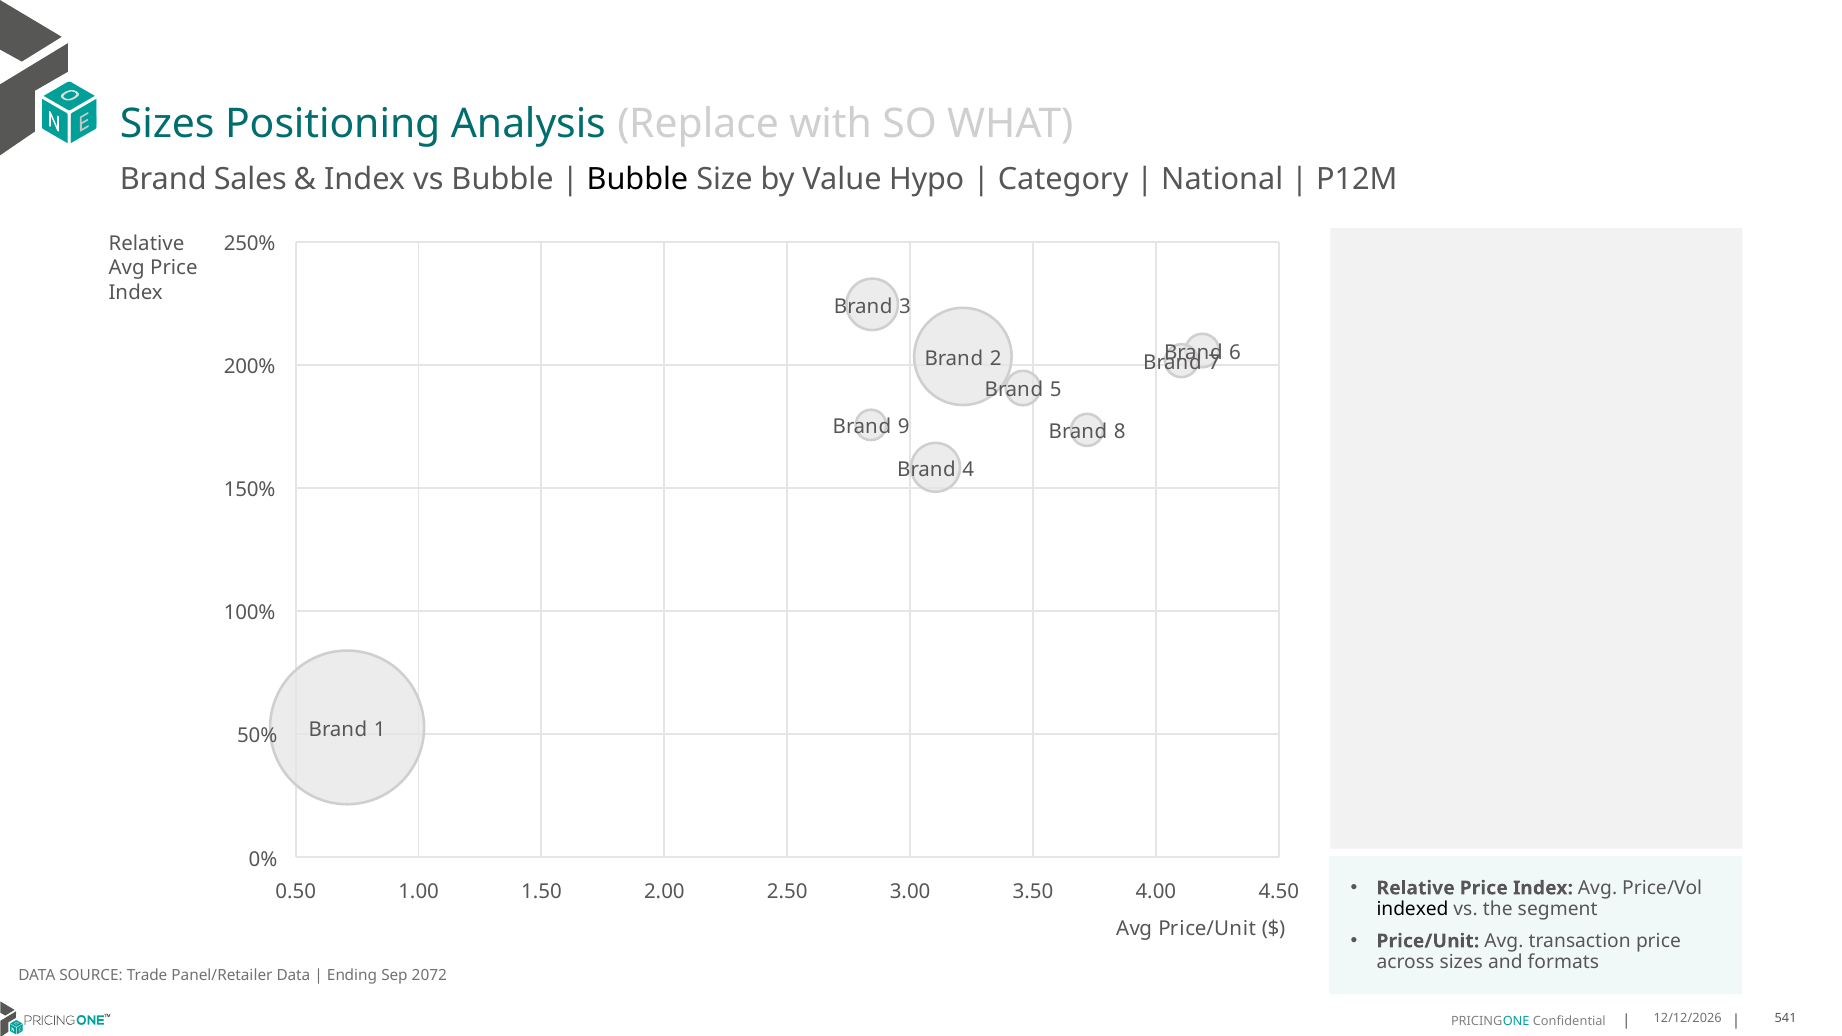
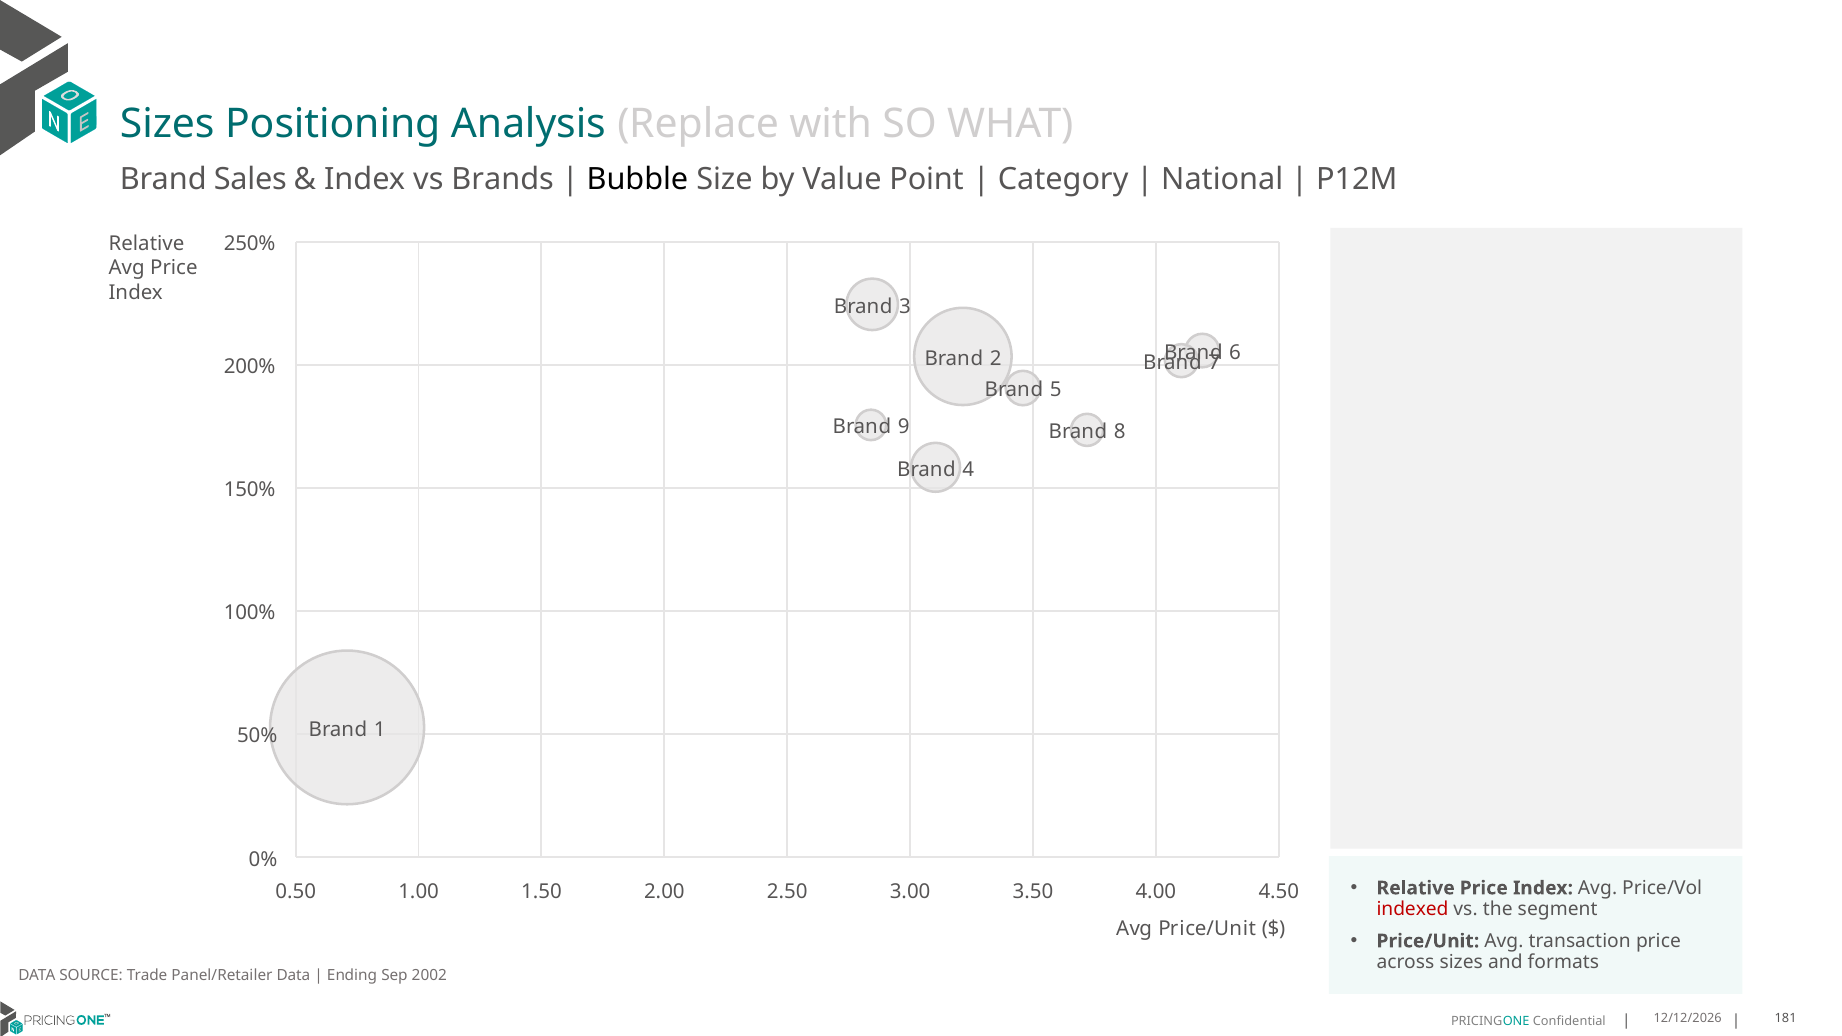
vs Bubble: Bubble -> Brands
Hypo: Hypo -> Point
indexed colour: black -> red
2072: 2072 -> 2002
541: 541 -> 181
